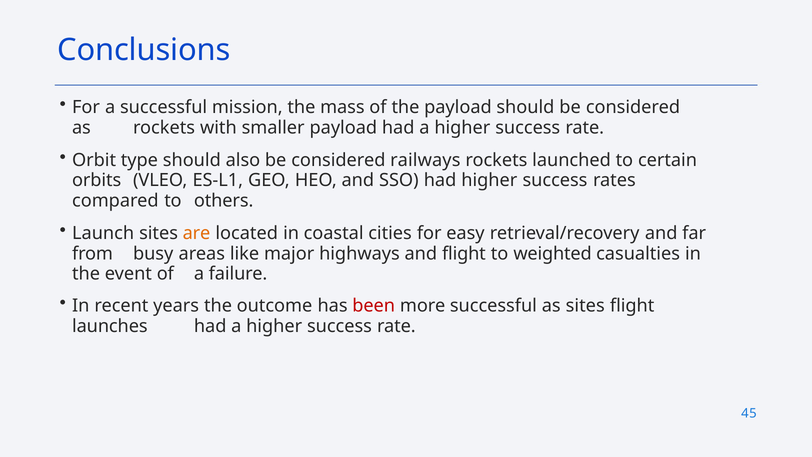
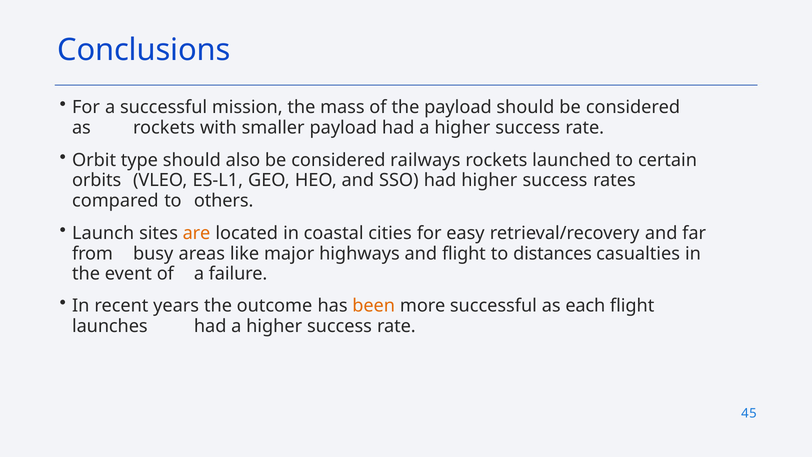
weighted: weighted -> distances
been colour: red -> orange
as sites: sites -> each
